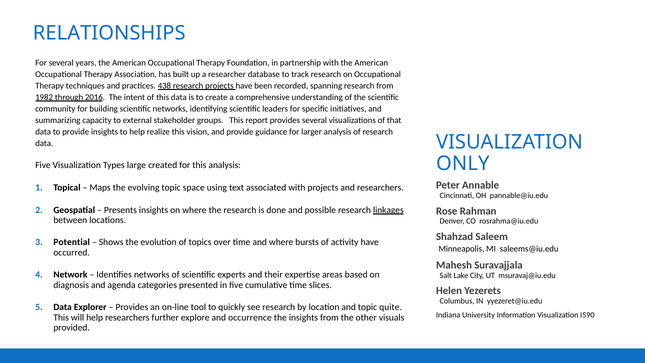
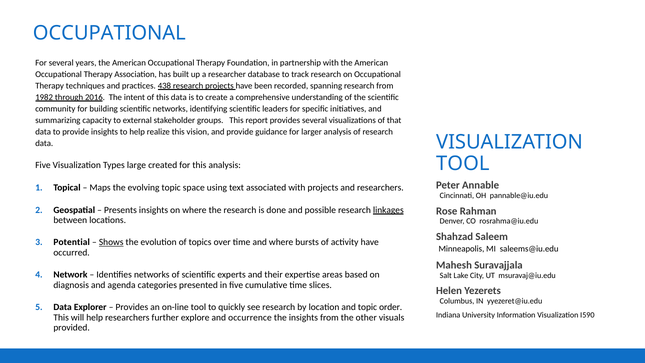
RELATIONSHIPS at (109, 33): RELATIONSHIPS -> OCCUPATIONAL
ONLY at (463, 164): ONLY -> TOOL
Shows underline: none -> present
quite: quite -> order
